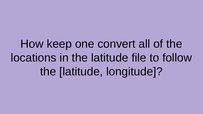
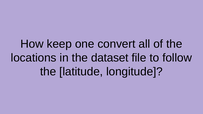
in the latitude: latitude -> dataset
